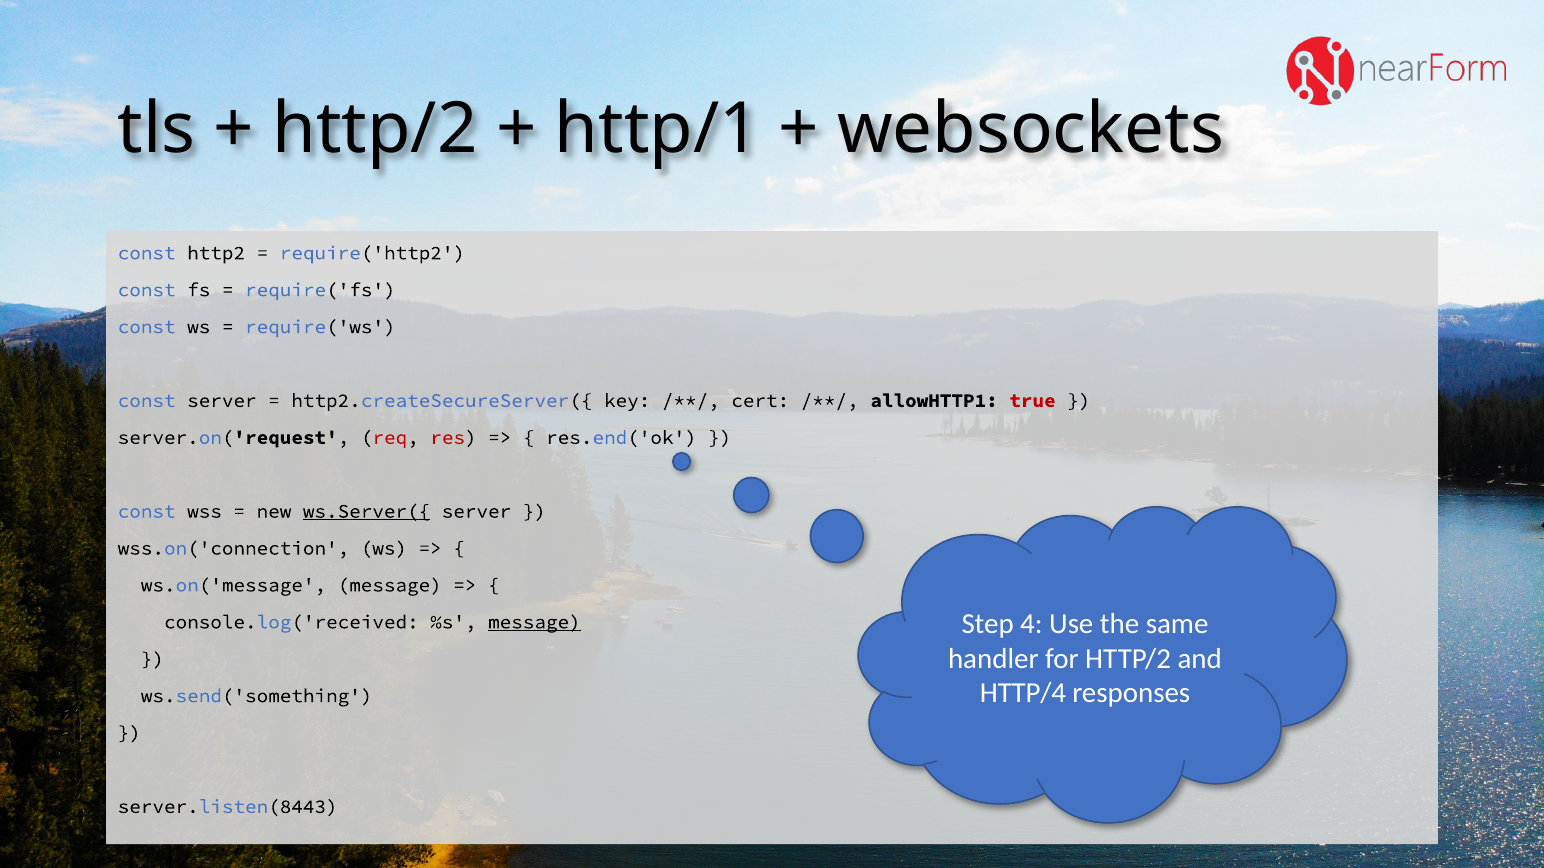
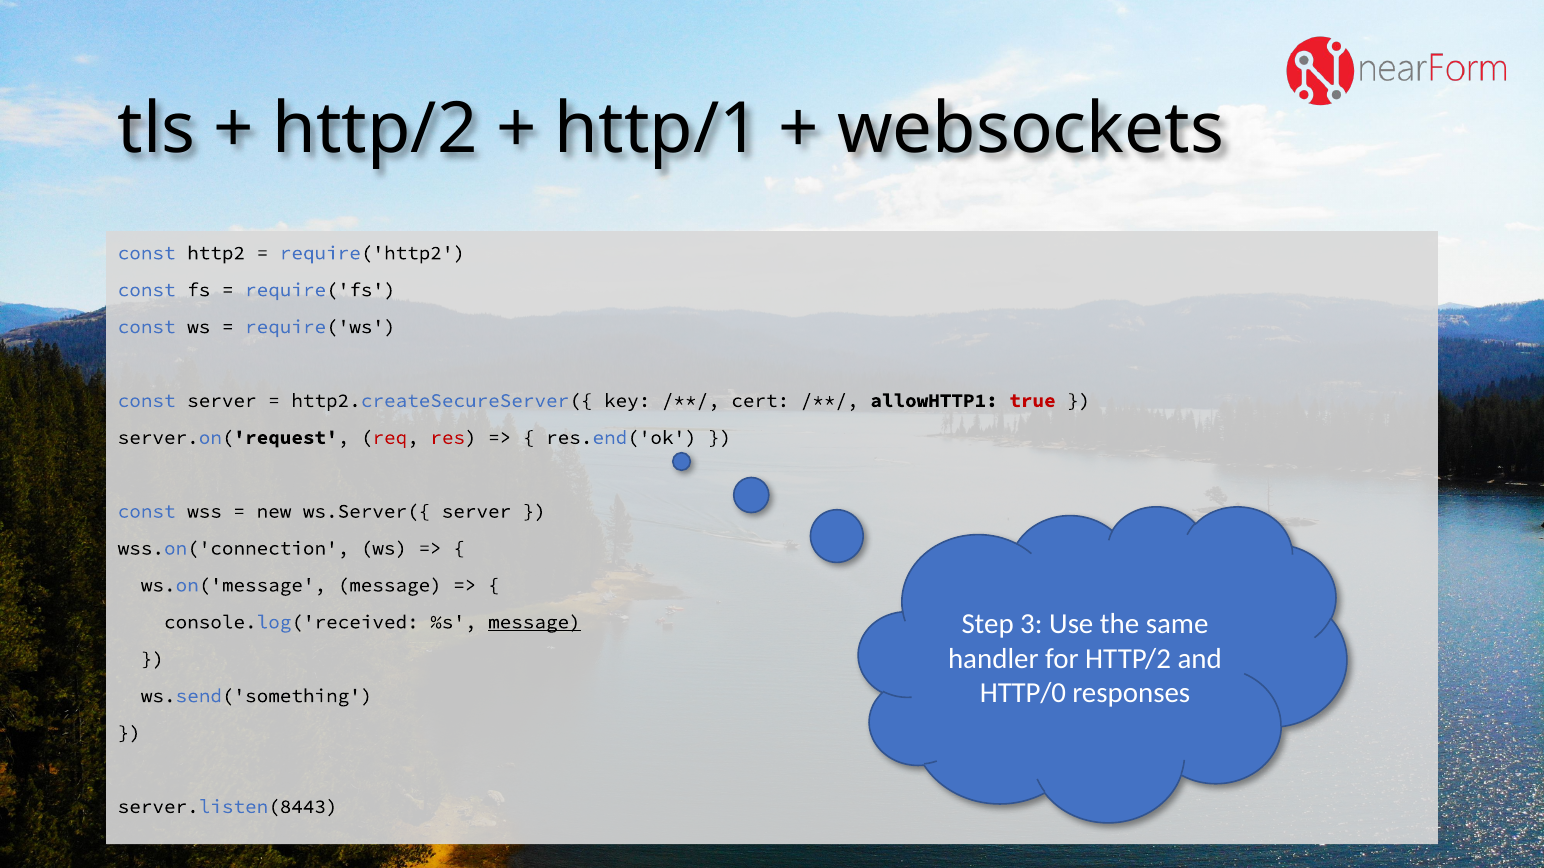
ws.Server({ underline: present -> none
4: 4 -> 3
HTTP/4: HTTP/4 -> HTTP/0
